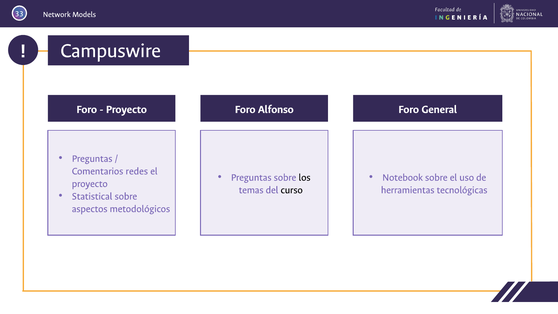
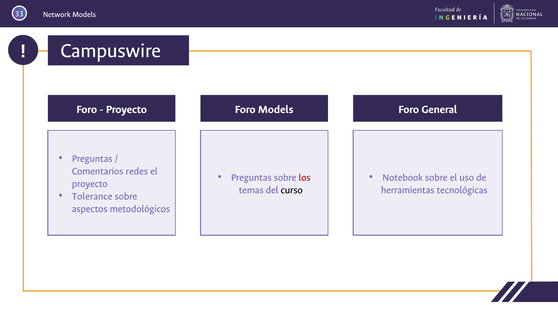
Foro Alfonso: Alfonso -> Models
los colour: black -> red
Statistical: Statistical -> Tolerance
